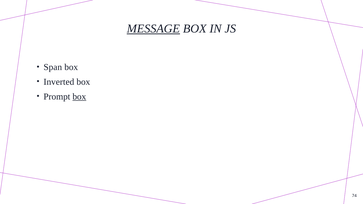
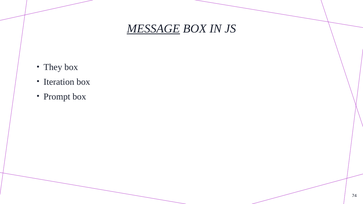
Span: Span -> They
Inverted: Inverted -> Iteration
box at (79, 97) underline: present -> none
